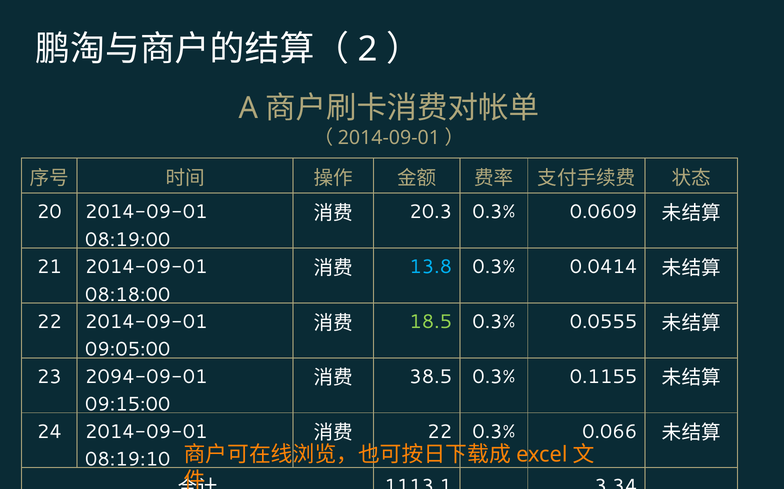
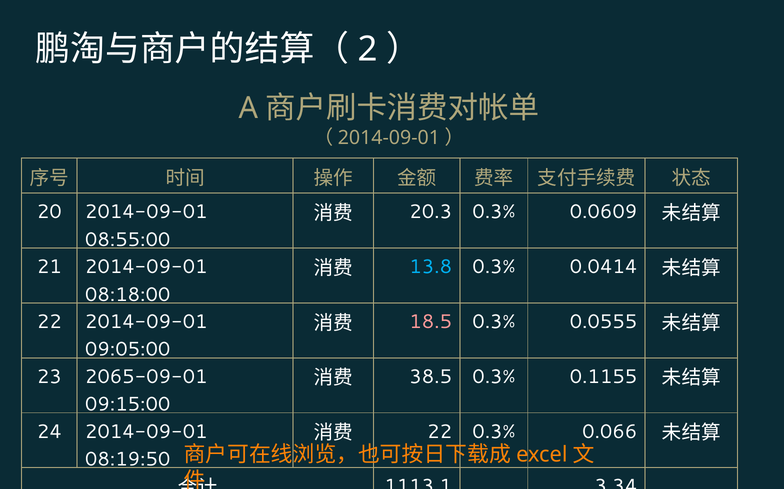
08:19:00: 08:19:00 -> 08:55:00
18.5 colour: light green -> pink
2094-09-01: 2094-09-01 -> 2065-09-01
08:19:10: 08:19:10 -> 08:19:50
